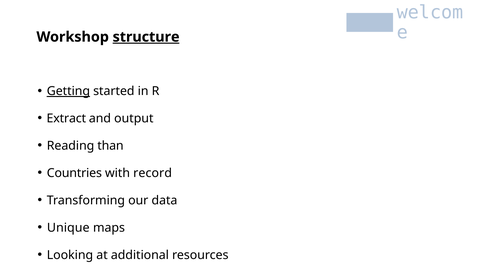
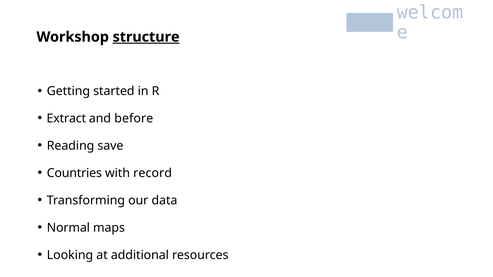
Getting underline: present -> none
output: output -> before
than: than -> save
Unique: Unique -> Normal
